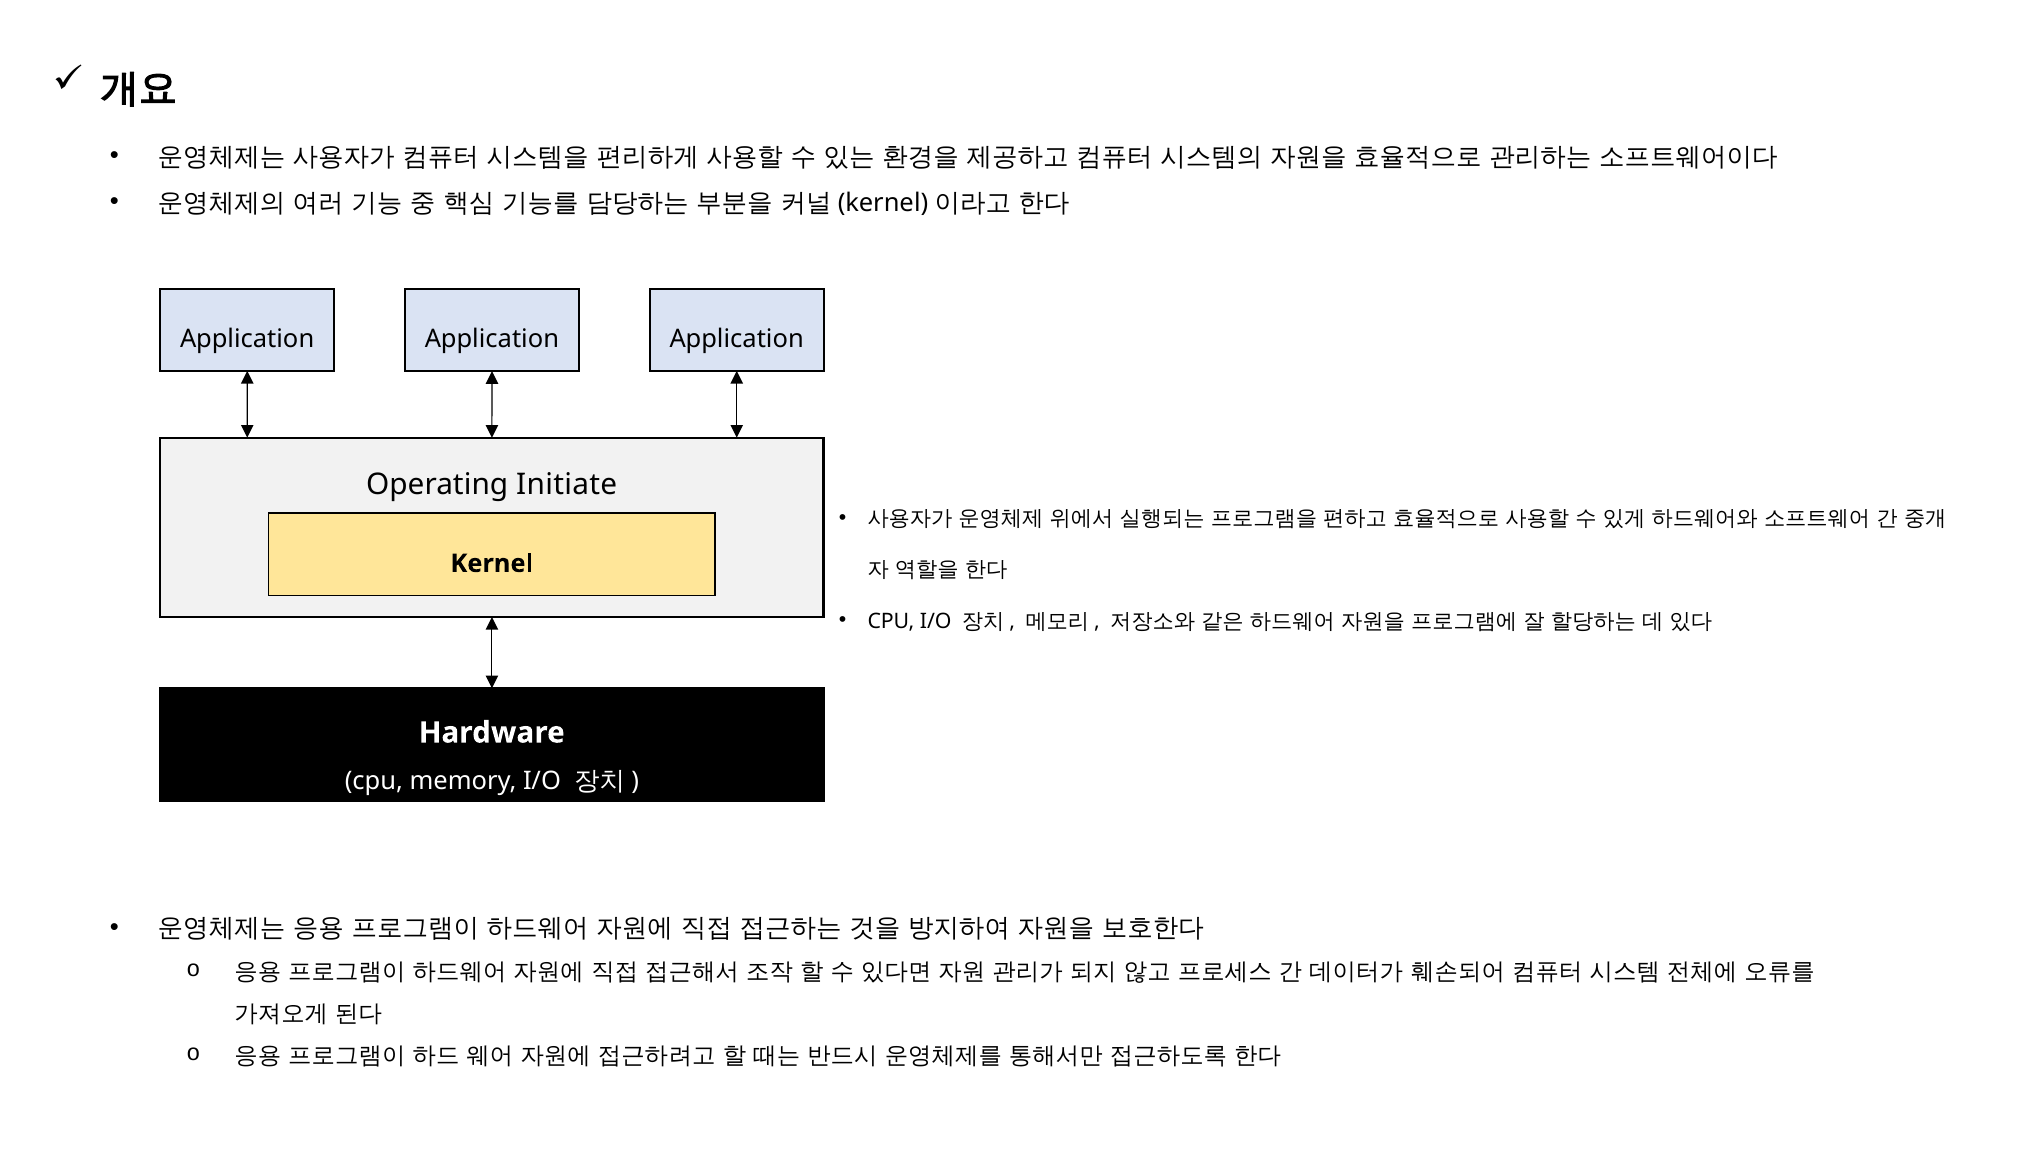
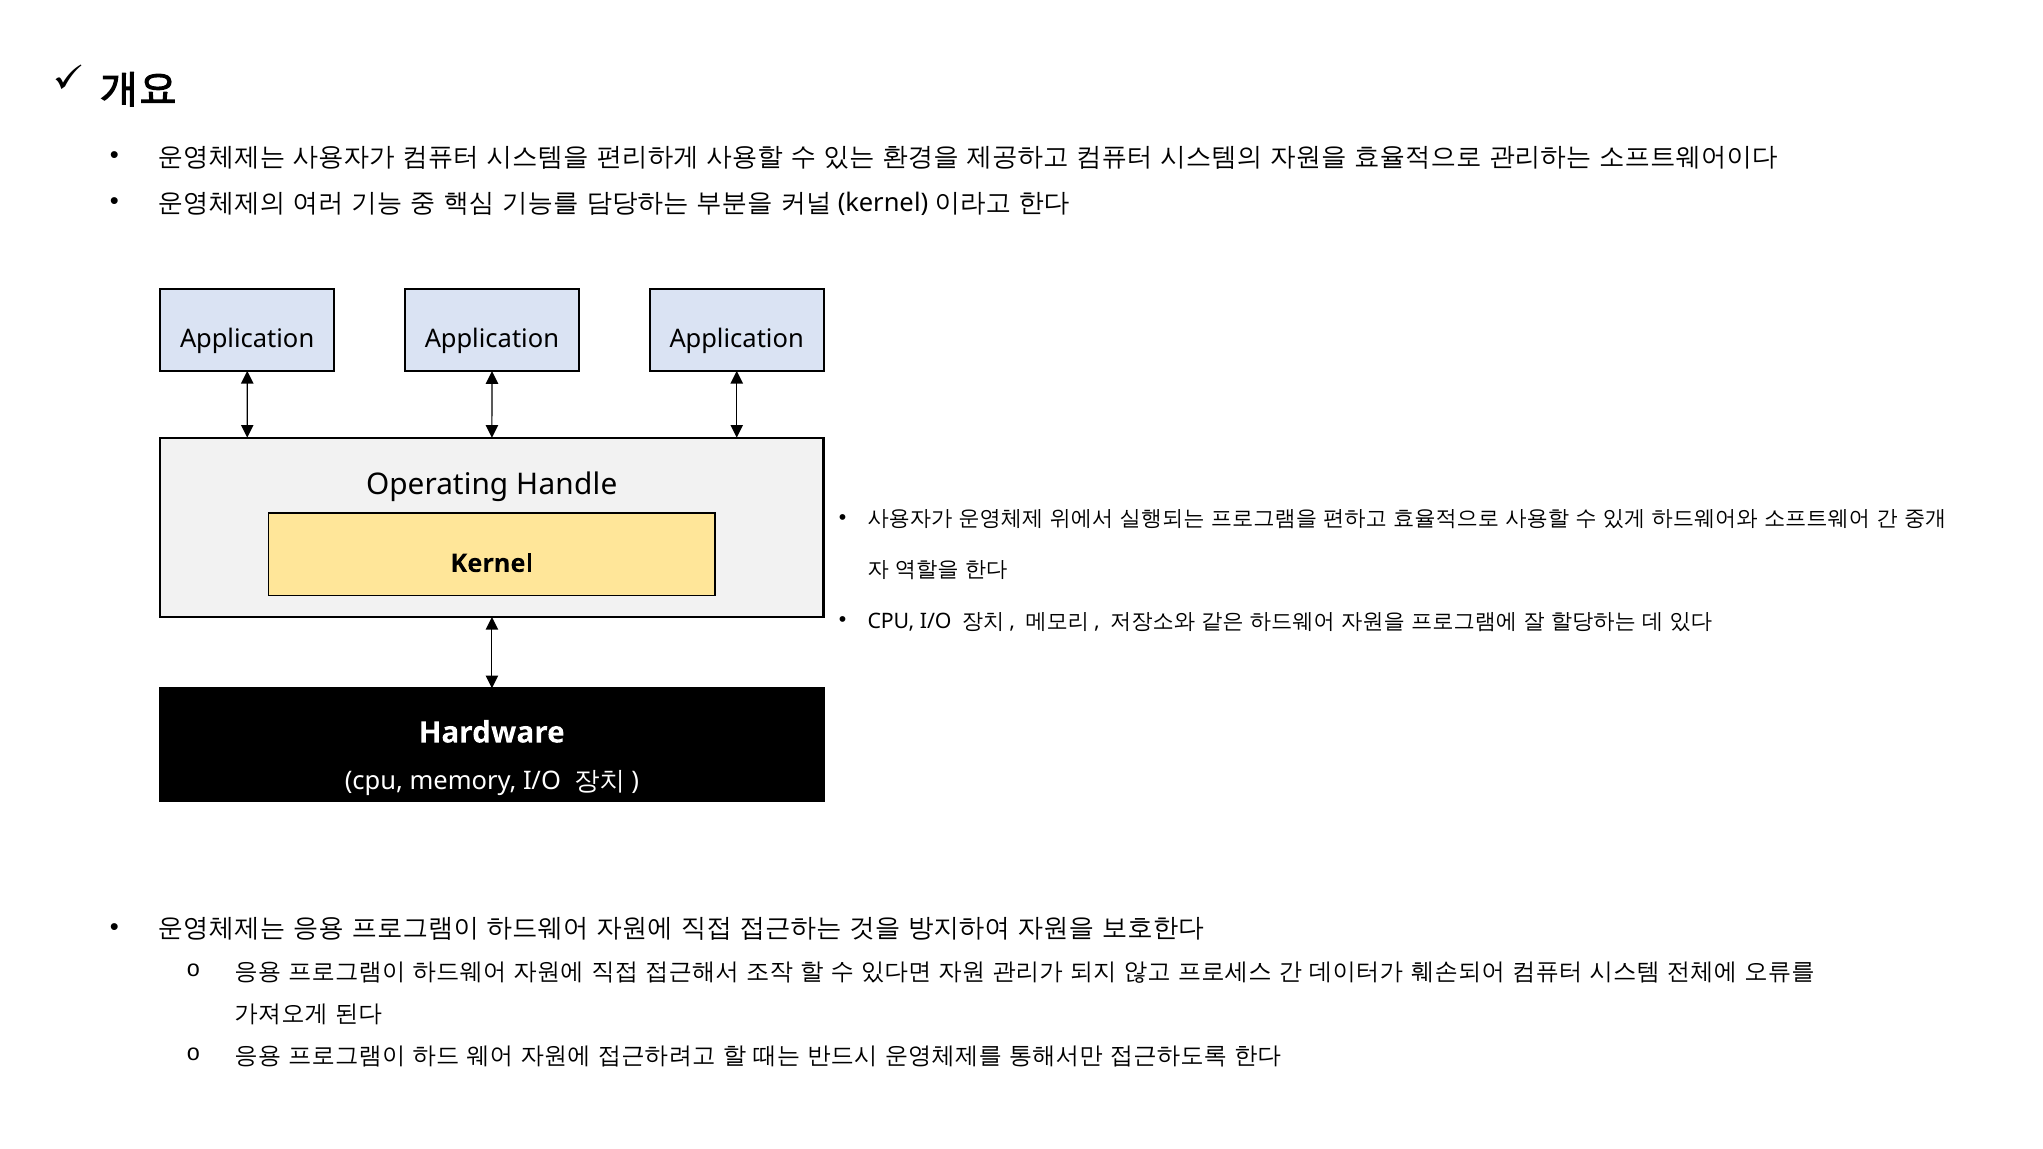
Initiate: Initiate -> Handle
